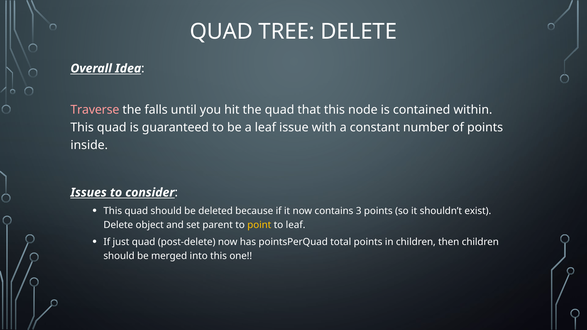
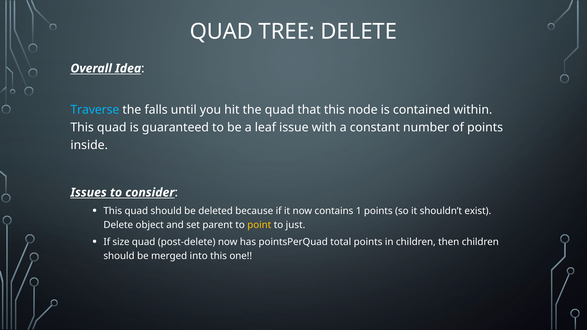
Traverse colour: pink -> light blue
3: 3 -> 1
to leaf: leaf -> just
just: just -> size
